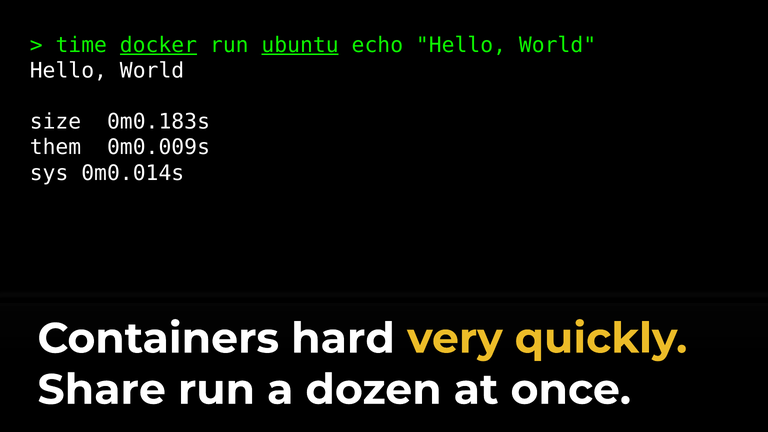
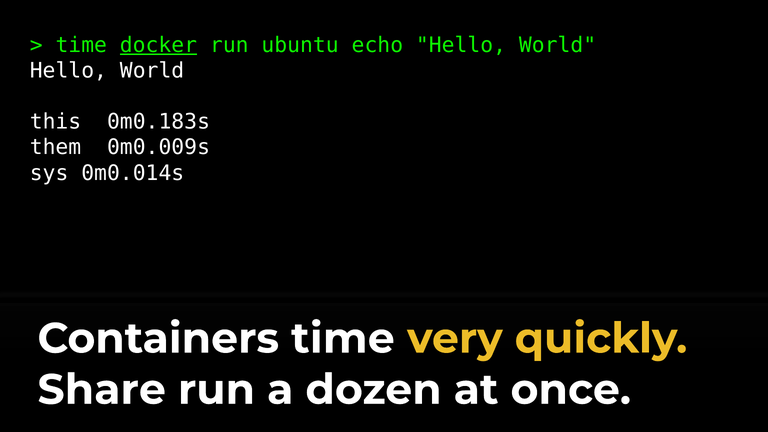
ubuntu underline: present -> none
size: size -> this
Containers hard: hard -> time
